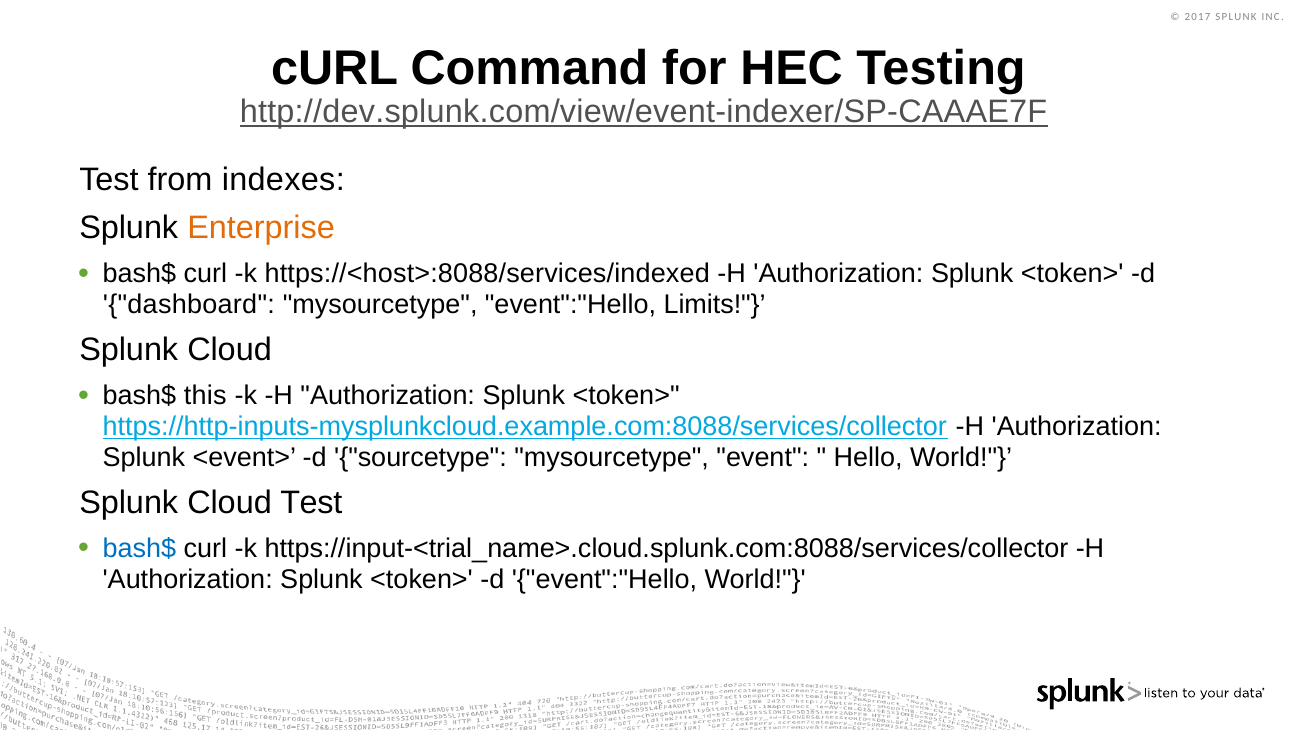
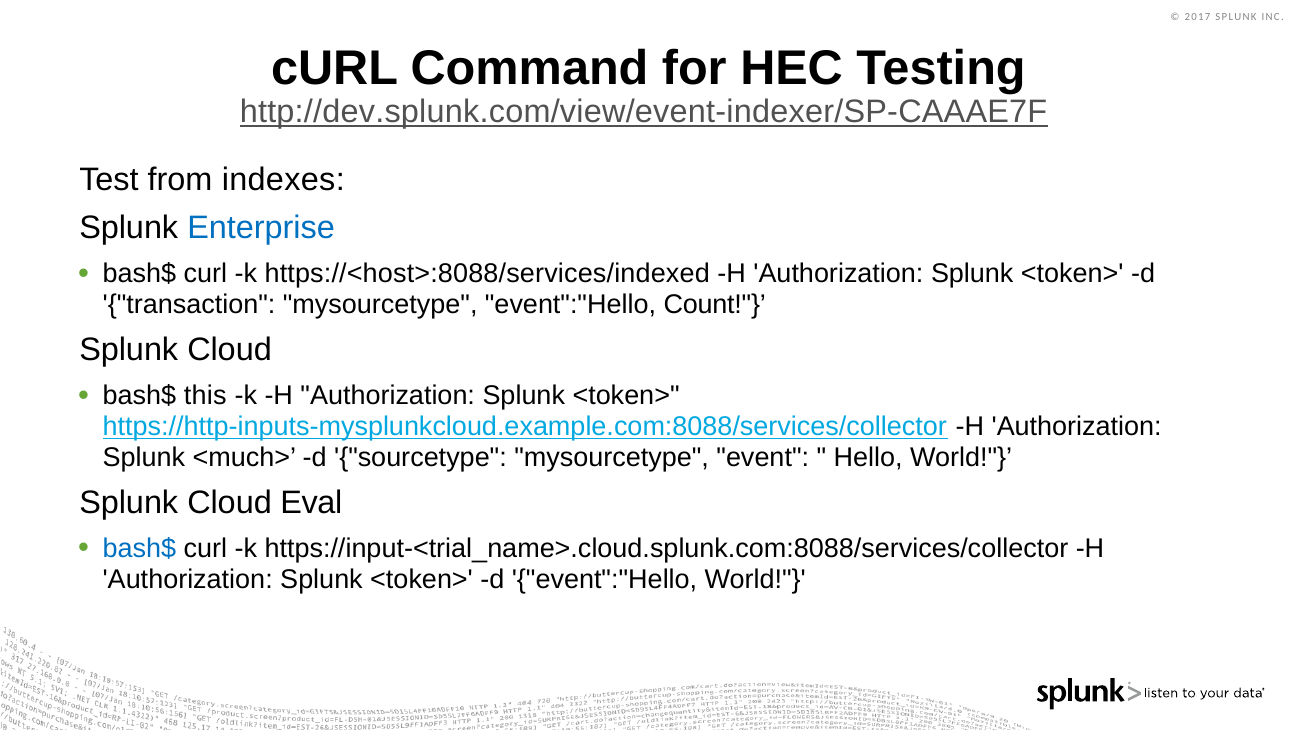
Enterprise colour: orange -> blue
dashboard: dashboard -> transaction
Limits: Limits -> Count
<event>: <event> -> <much>
Cloud Test: Test -> Eval
